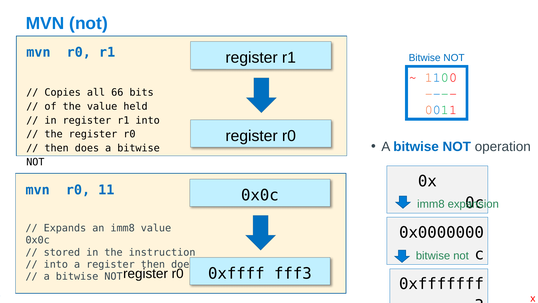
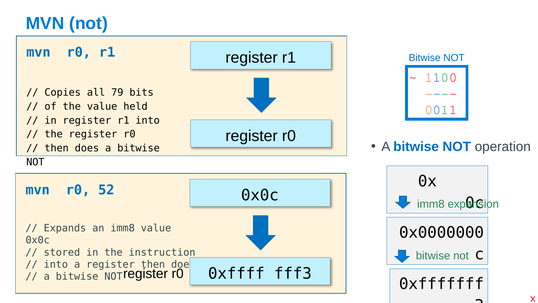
66: 66 -> 79
11: 11 -> 52
